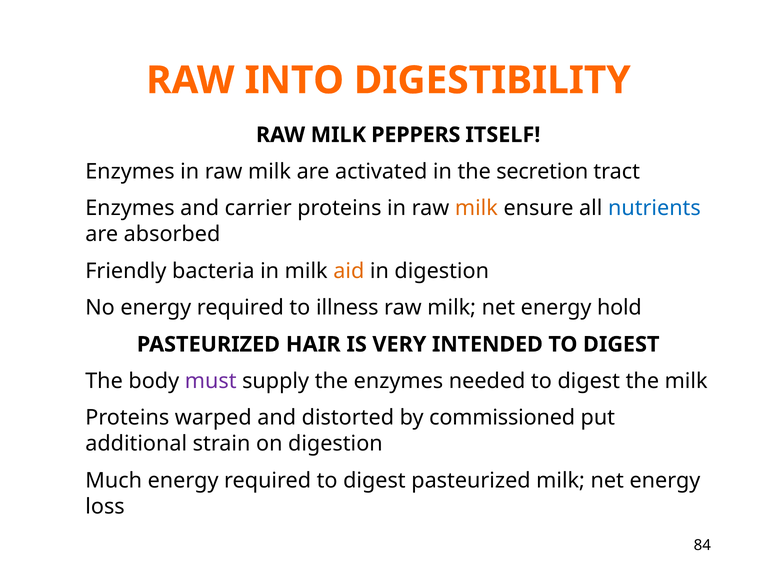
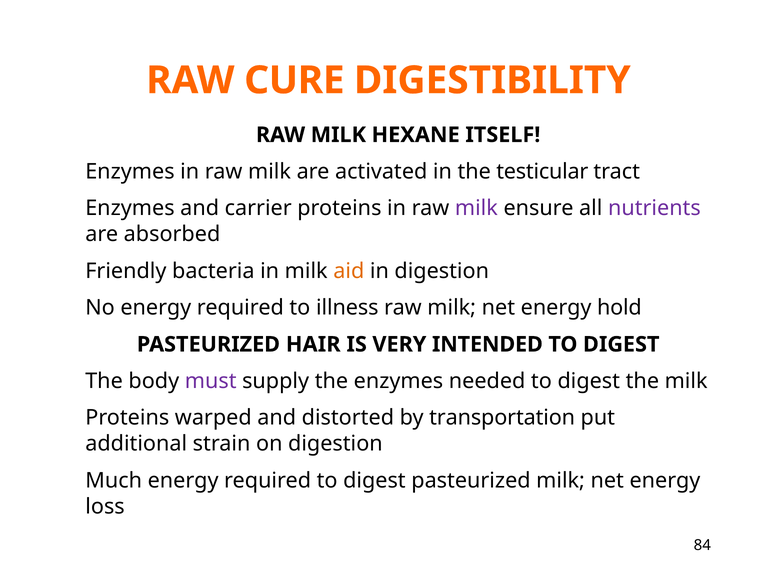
INTO: INTO -> CURE
PEPPERS: PEPPERS -> HEXANE
secretion: secretion -> testicular
milk at (476, 208) colour: orange -> purple
nutrients colour: blue -> purple
commissioned: commissioned -> transportation
